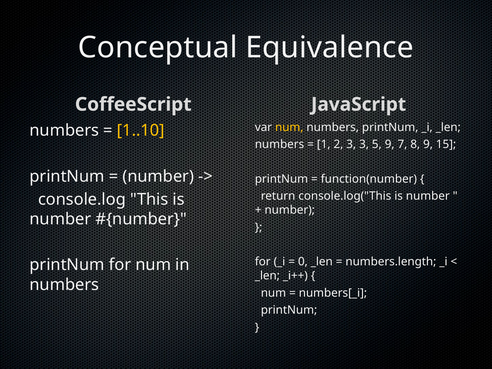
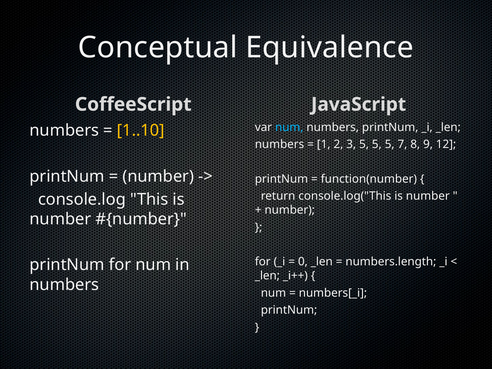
num at (289, 127) colour: yellow -> light blue
3 3: 3 -> 5
9 at (390, 144): 9 -> 5
15: 15 -> 12
